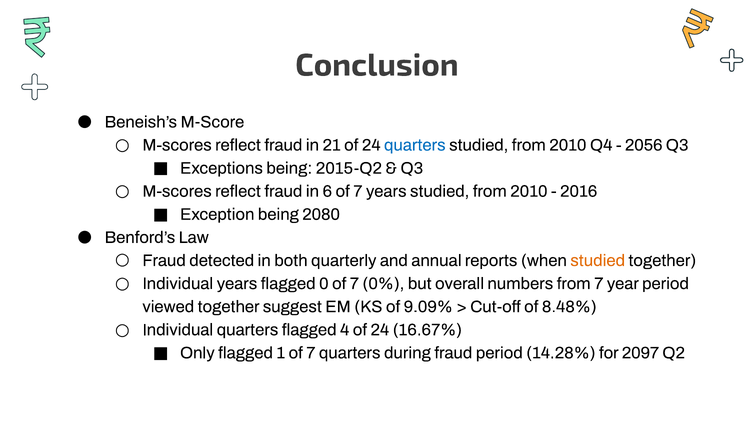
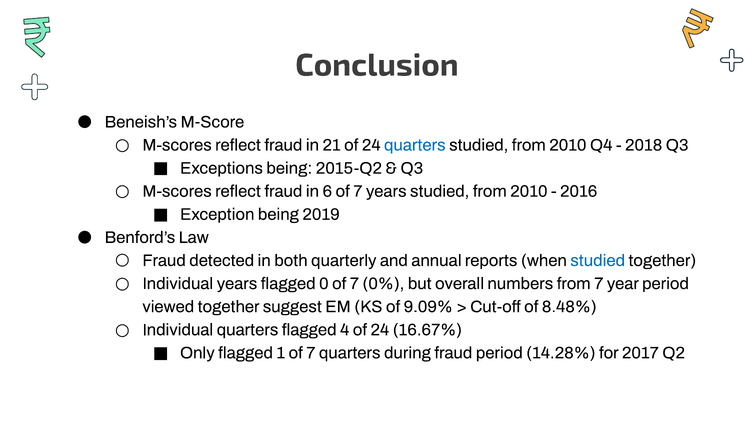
2056: 2056 -> 2018
2080: 2080 -> 2019
studied at (598, 261) colour: orange -> blue
2097: 2097 -> 2017
